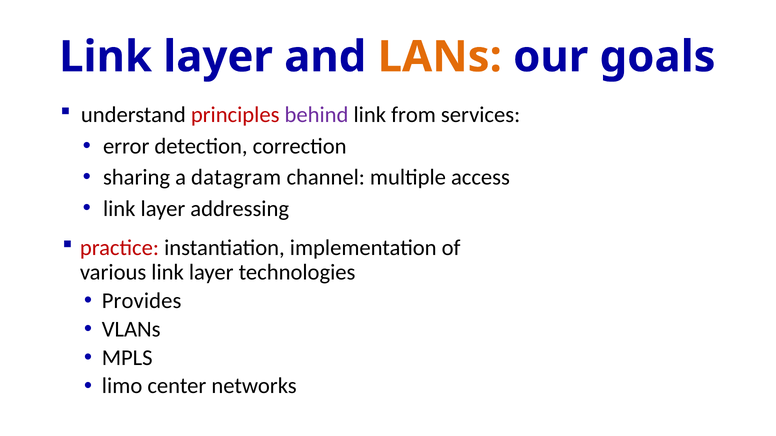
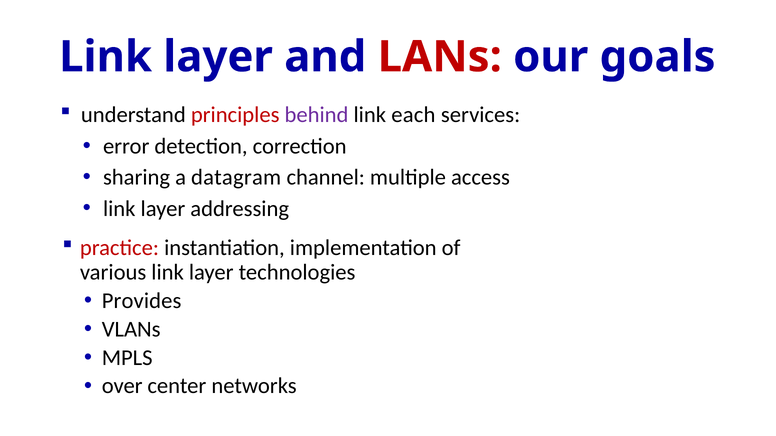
LANs colour: orange -> red
from: from -> each
limo: limo -> over
